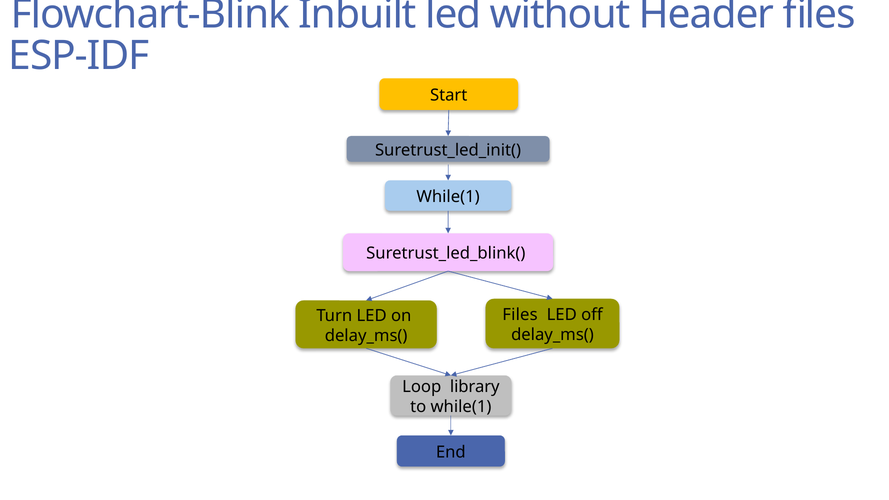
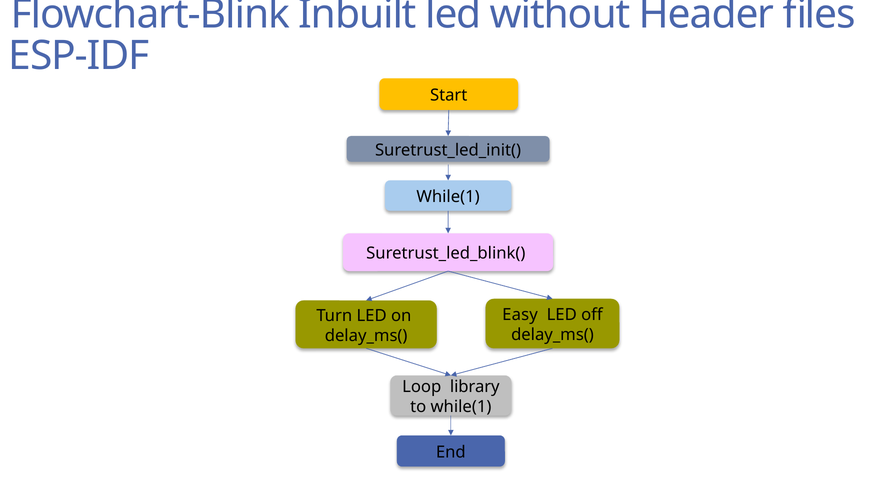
Files at (520, 315): Files -> Easy
